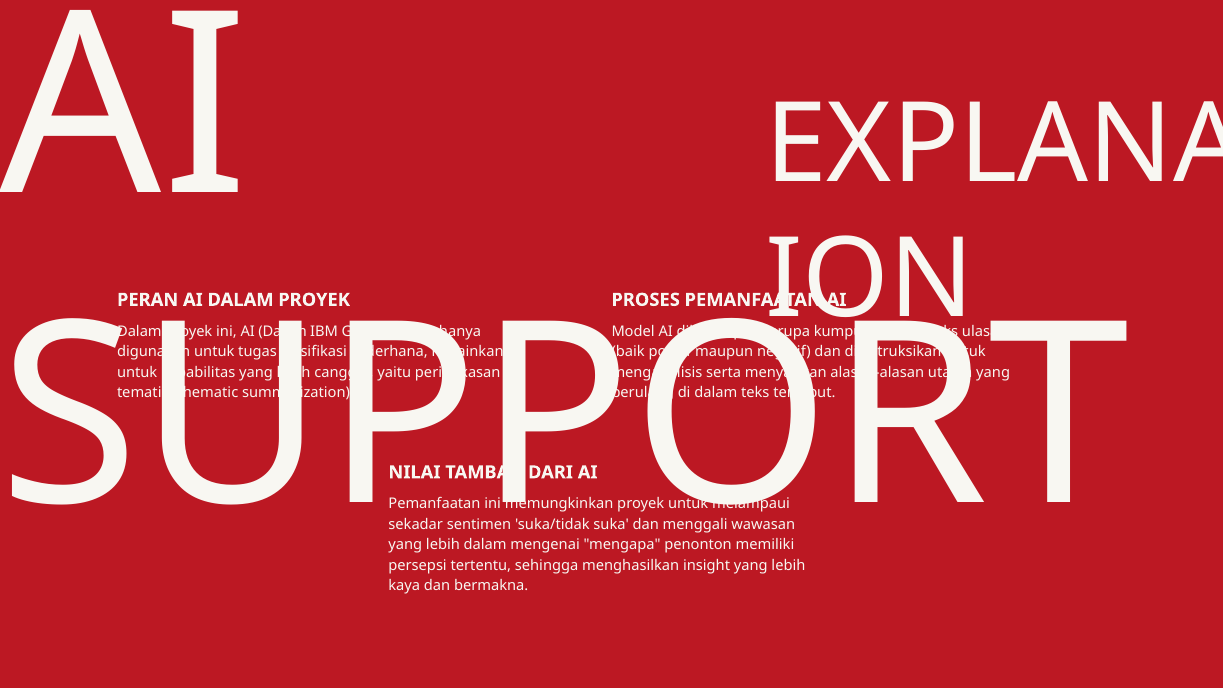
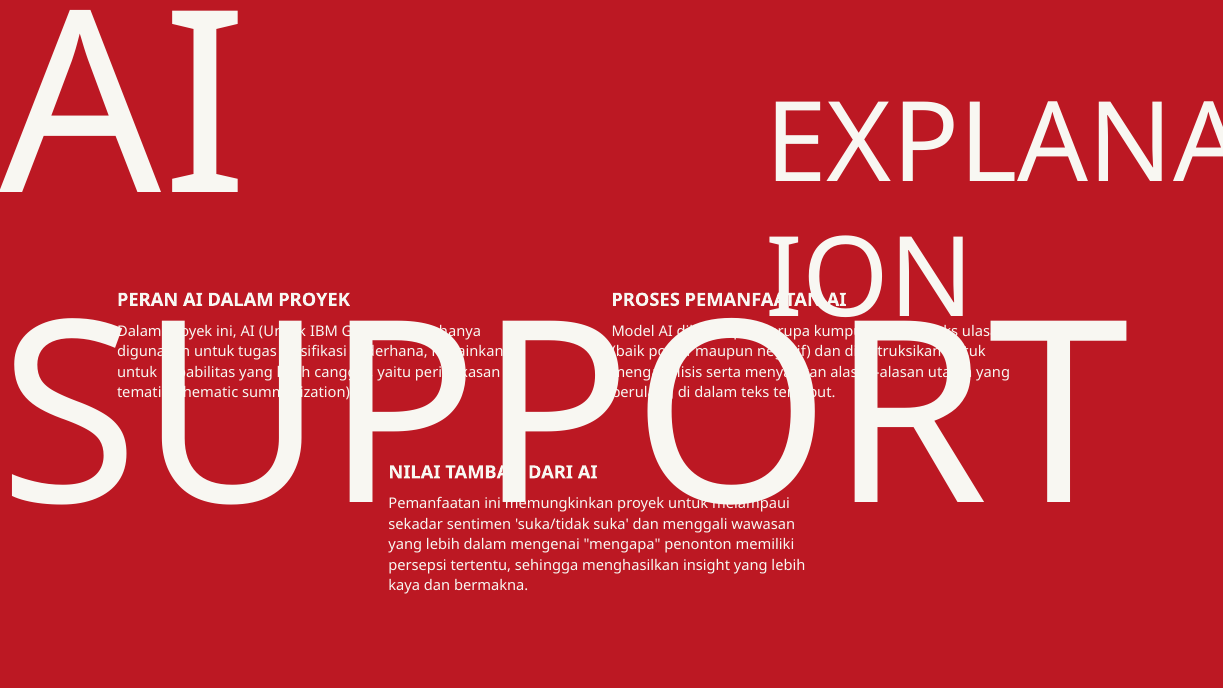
ini AI Dalam: Dalam -> Untuk
